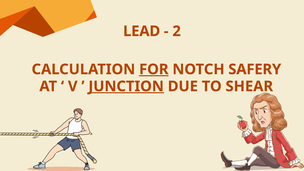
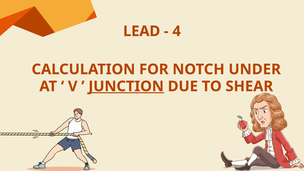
2: 2 -> 4
FOR underline: present -> none
SAFERY: SAFERY -> UNDER
